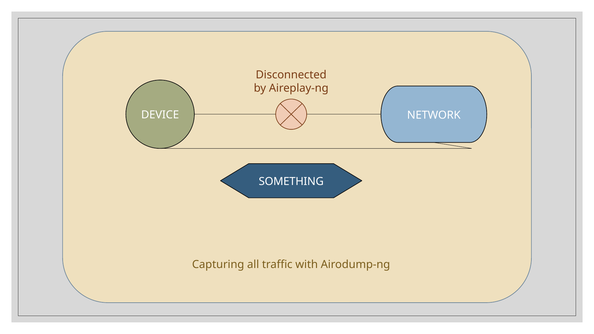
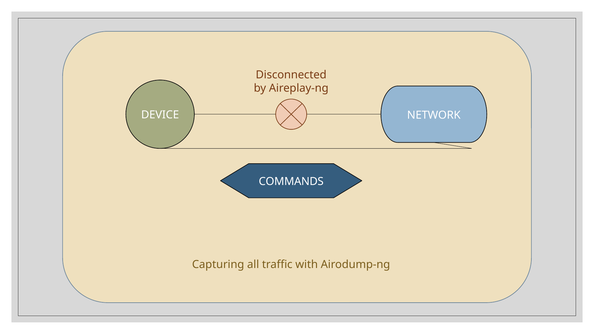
SOMETHING: SOMETHING -> COMMANDS
